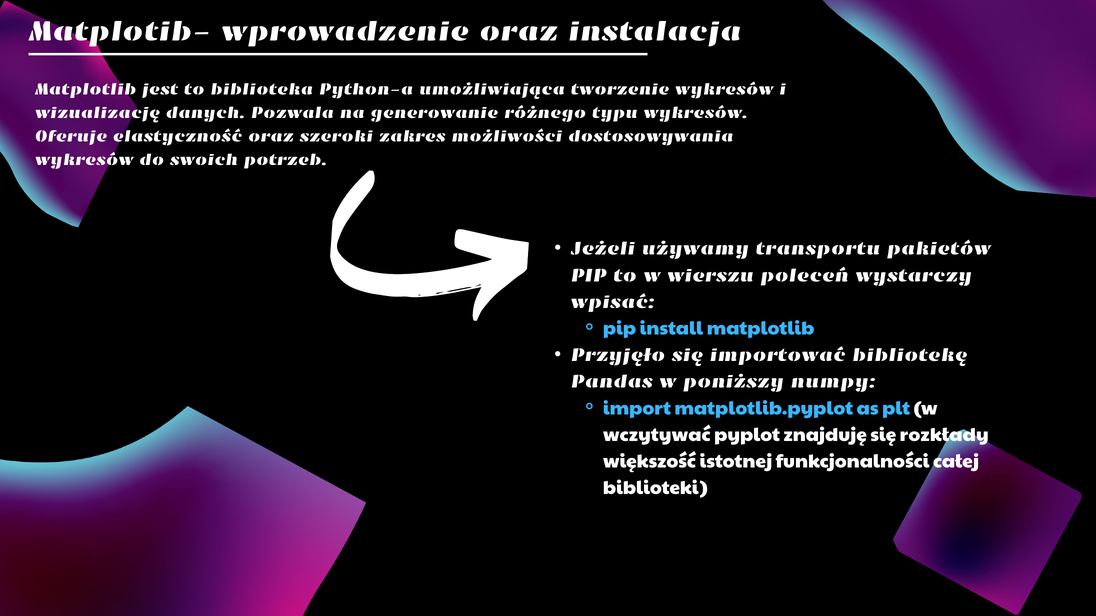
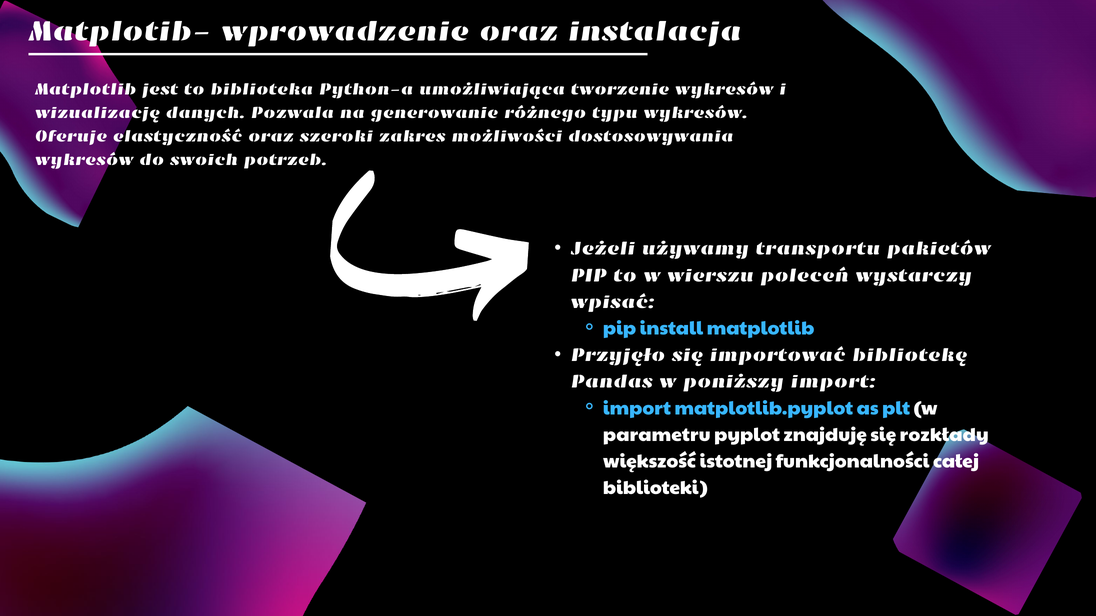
poniższy numpy: numpy -> import
wczytywać: wczytywać -> parametru
